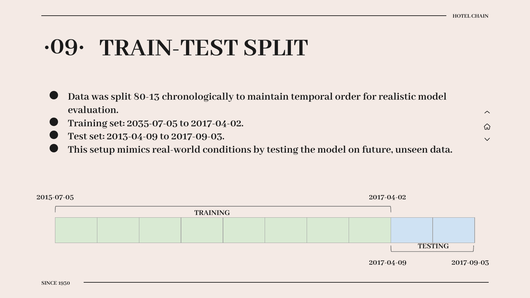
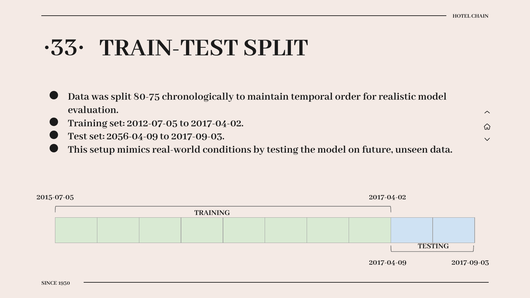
·09·: ·09· -> ·33·
80-13: 80-13 -> 80-75
2035-07-05: 2035-07-05 -> 2012-07-05
2013-04-09: 2013-04-09 -> 2056-04-09
